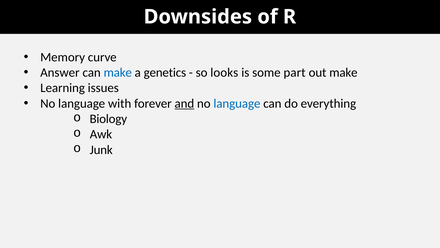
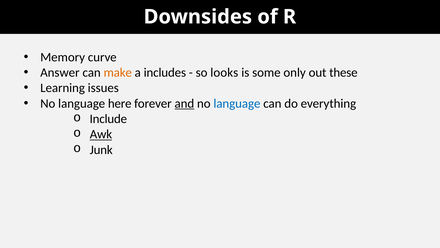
make at (118, 72) colour: blue -> orange
genetics: genetics -> includes
part: part -> only
out make: make -> these
with: with -> here
Biology: Biology -> Include
Awk underline: none -> present
